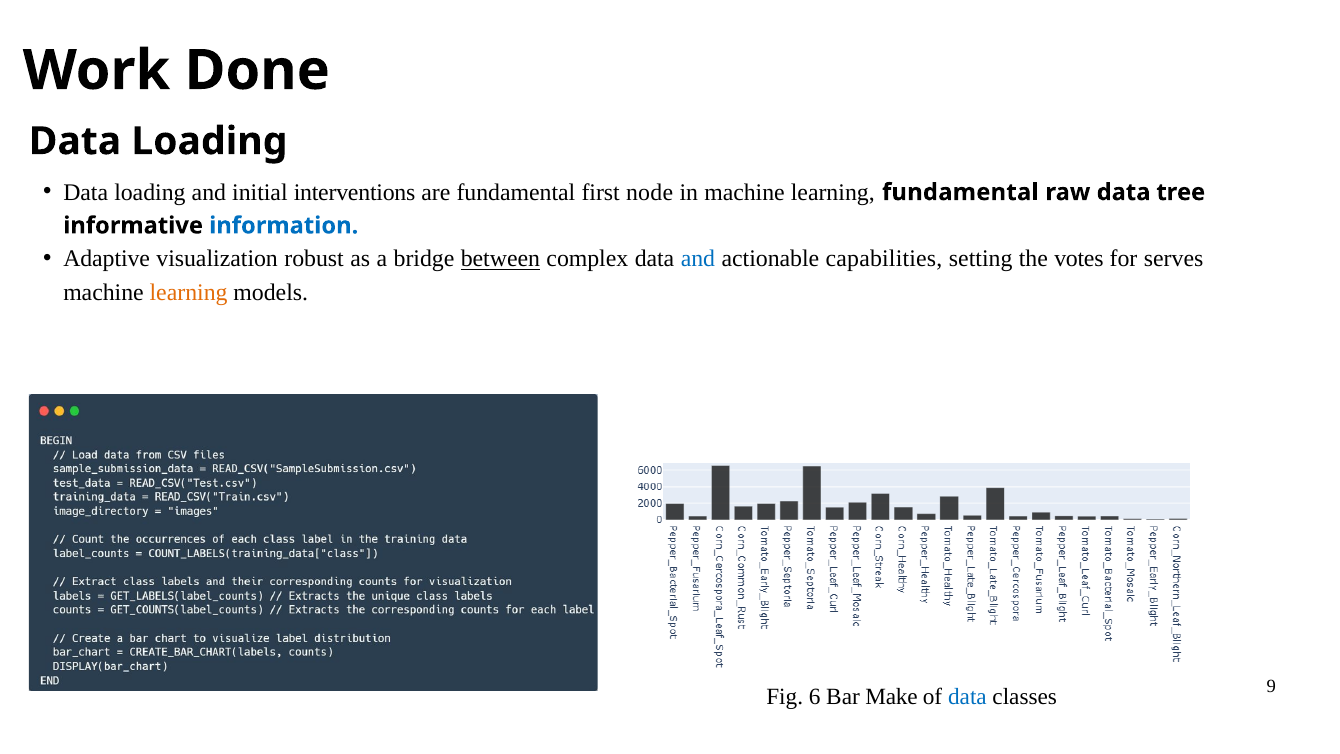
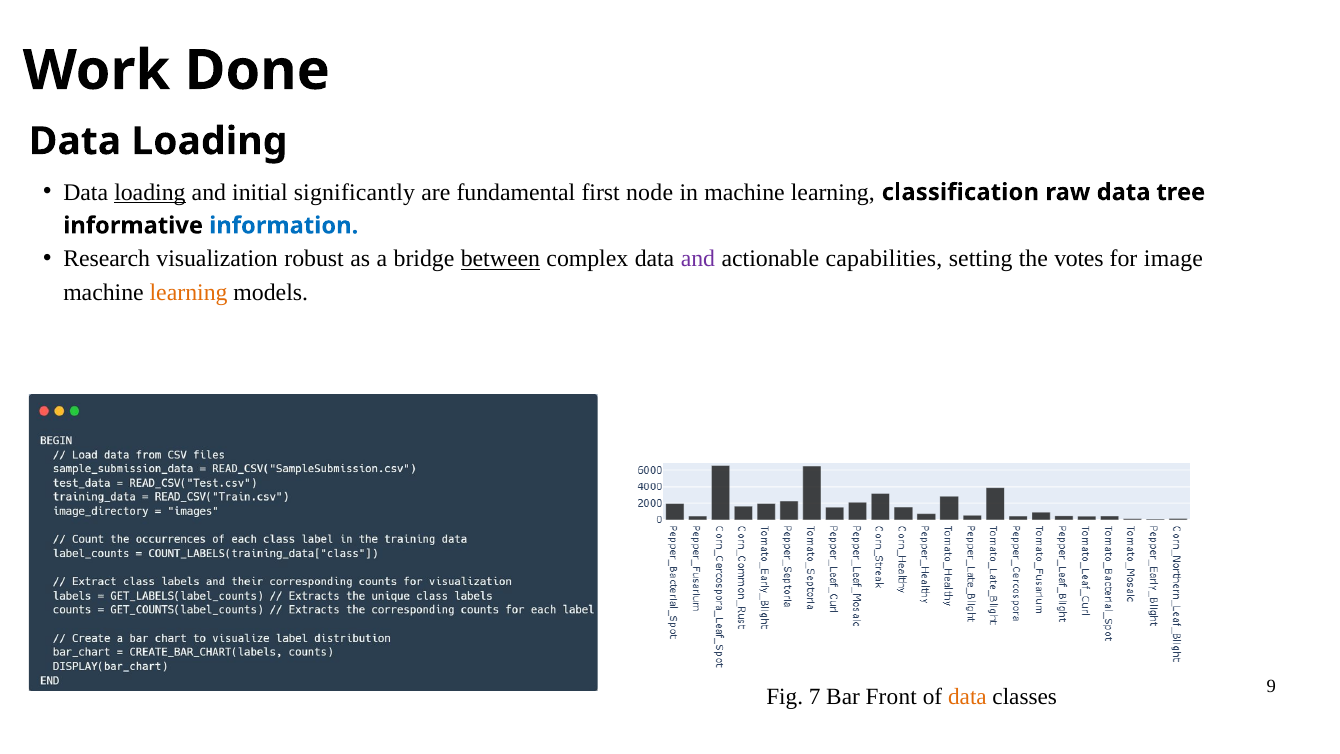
loading at (150, 192) underline: none -> present
interventions: interventions -> significantly
learning fundamental: fundamental -> classification
Adaptive: Adaptive -> Research
and at (698, 259) colour: blue -> purple
serves: serves -> image
6: 6 -> 7
Make: Make -> Front
data at (967, 697) colour: blue -> orange
